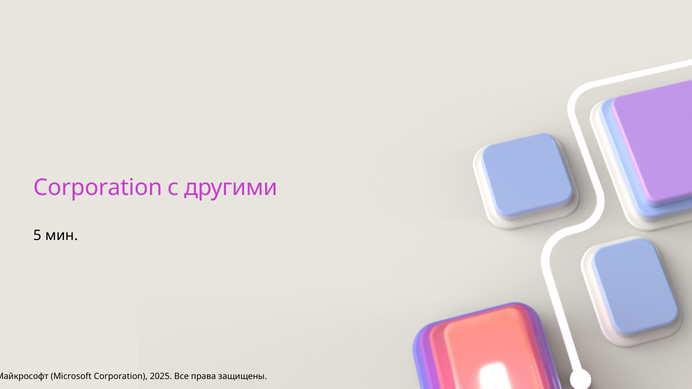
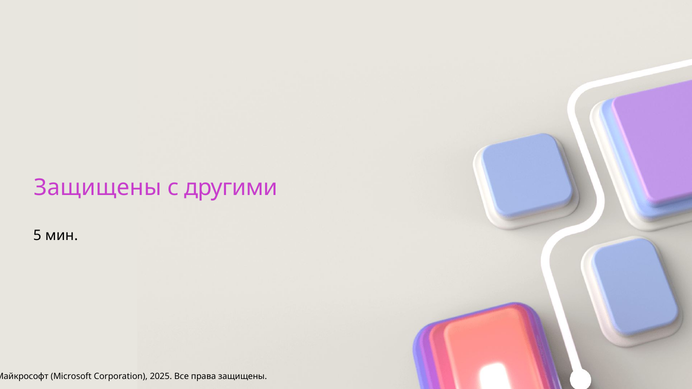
Corporation at (98, 188): Corporation -> Защищены
